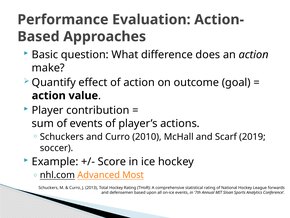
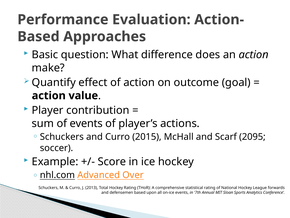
2010: 2010 -> 2015
2019: 2019 -> 2095
Most: Most -> Over
